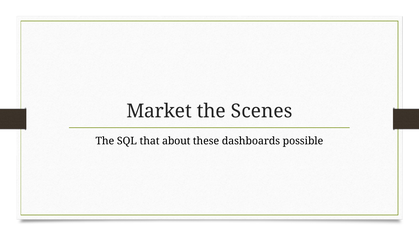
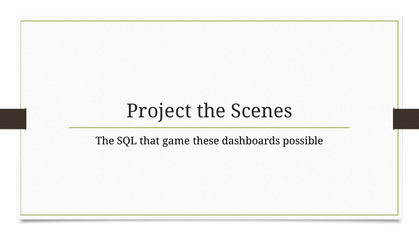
Market: Market -> Project
about: about -> game
